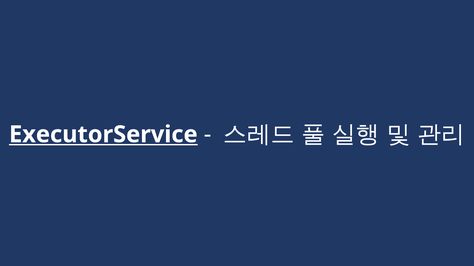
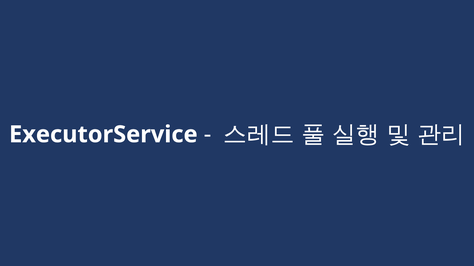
ExecutorService underline: present -> none
